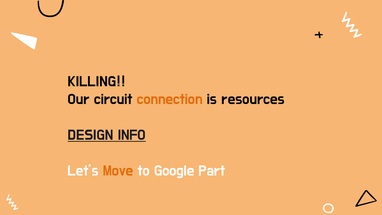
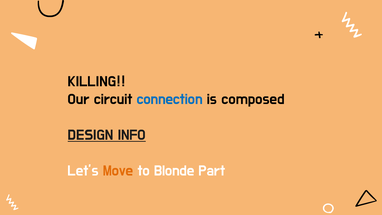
connection colour: orange -> blue
resources: resources -> composed
Google: Google -> Blonde
